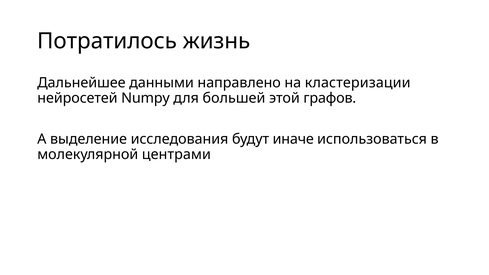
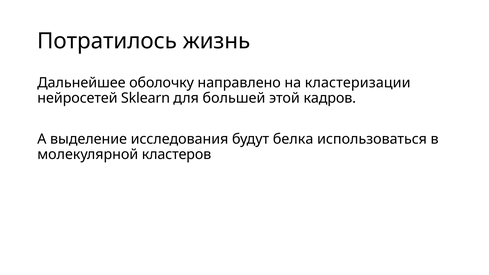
данными: данными -> оболочку
Numpy: Numpy -> Sklearn
графов: графов -> кадров
иначе: иначе -> белка
центрами: центрами -> кластеров
